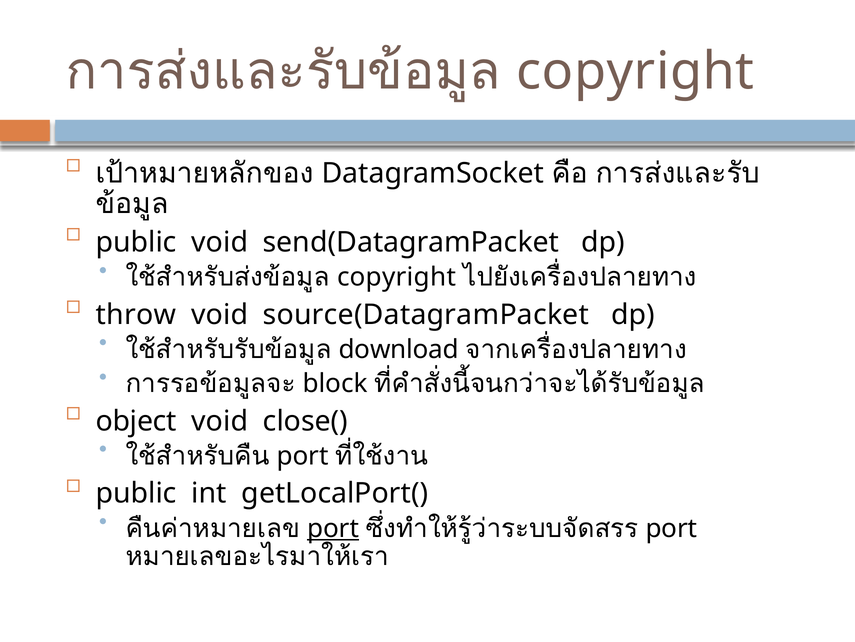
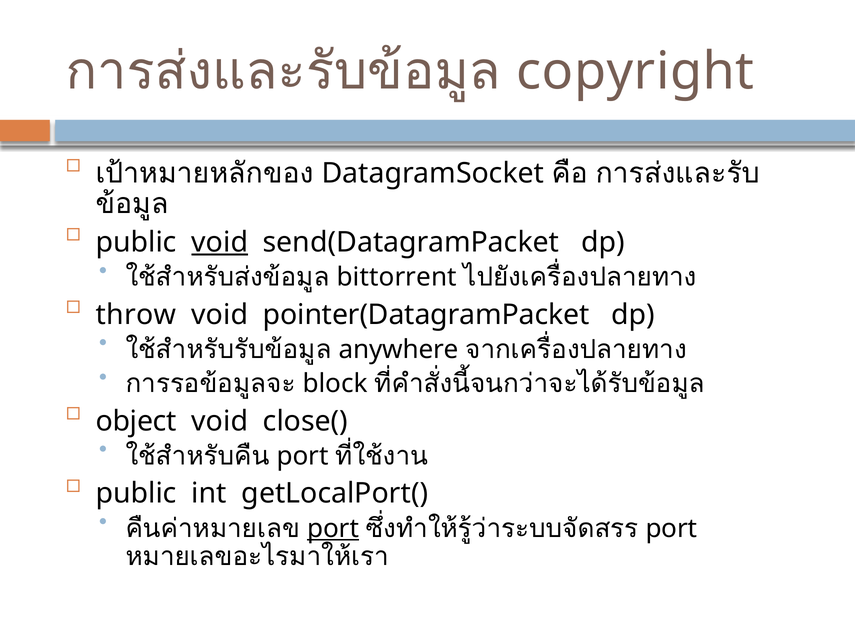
void at (220, 242) underline: none -> present
copyright at (397, 277): copyright -> bittorrent
source(DatagramPacket: source(DatagramPacket -> pointer(DatagramPacket
download: download -> anywhere
